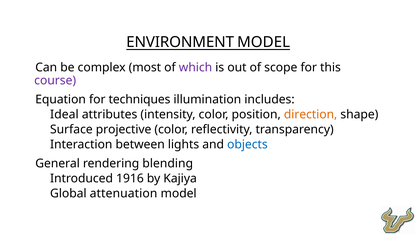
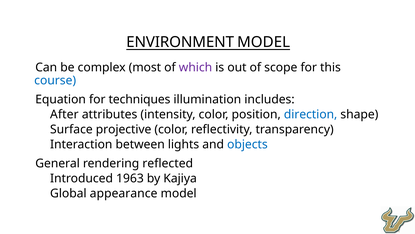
course colour: purple -> blue
Ideal: Ideal -> After
direction colour: orange -> blue
blending: blending -> reflected
1916: 1916 -> 1963
attenuation: attenuation -> appearance
